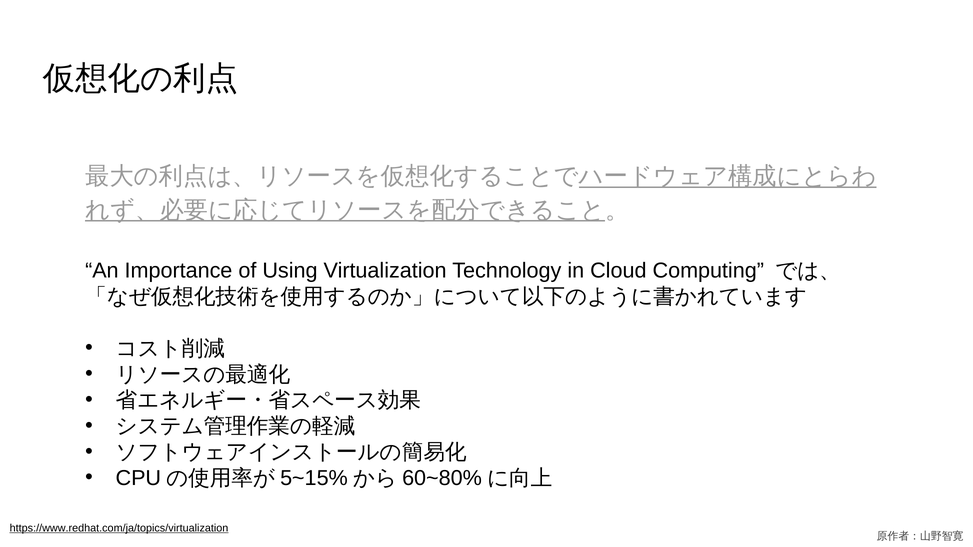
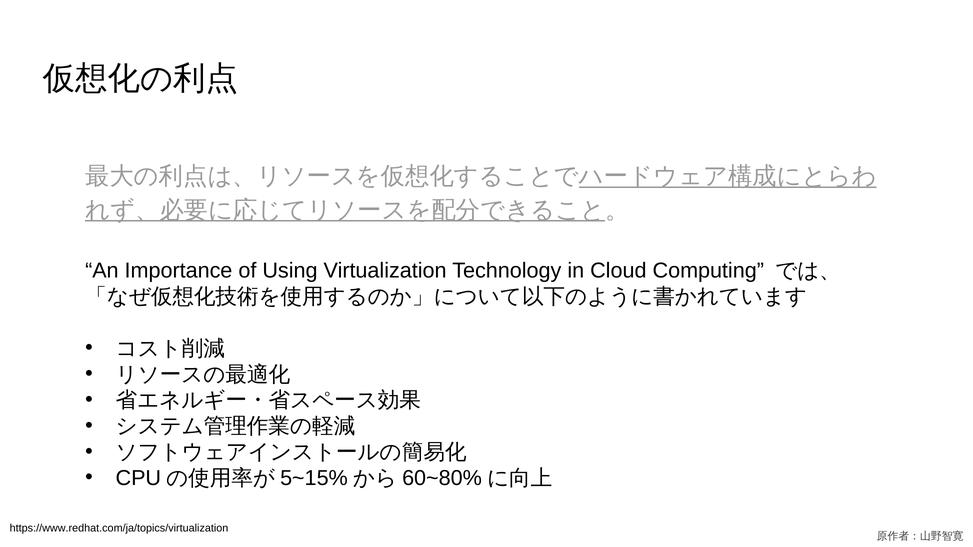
https://www.redhat.com/ja/topics/virtualization underline: present -> none
